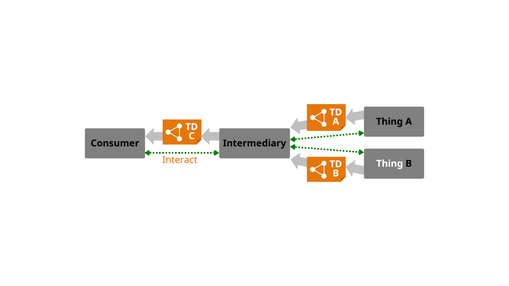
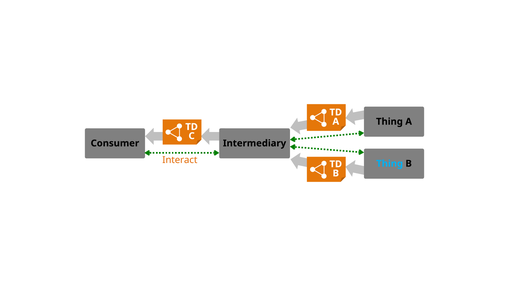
Thing at (390, 164) colour: white -> light blue
